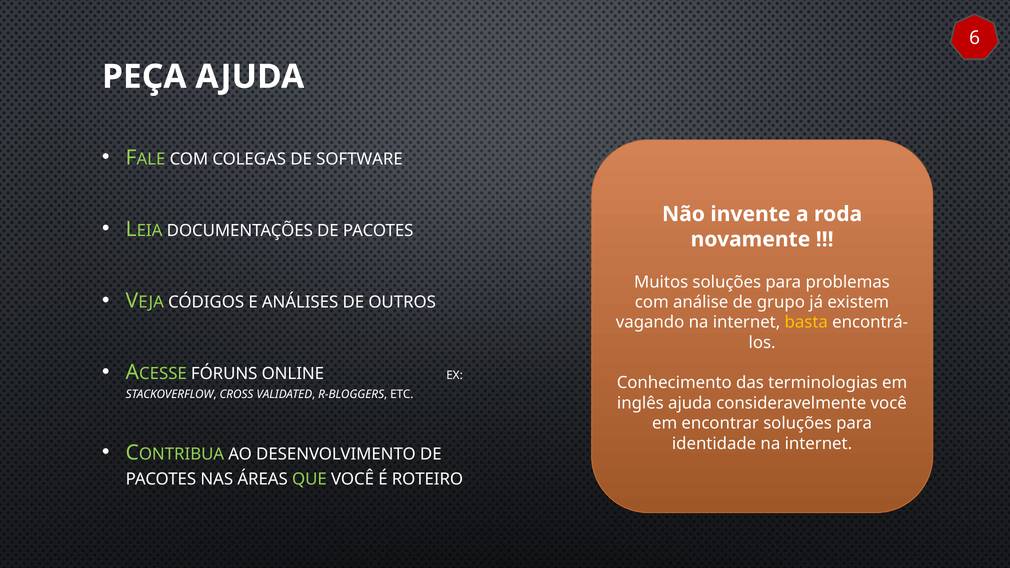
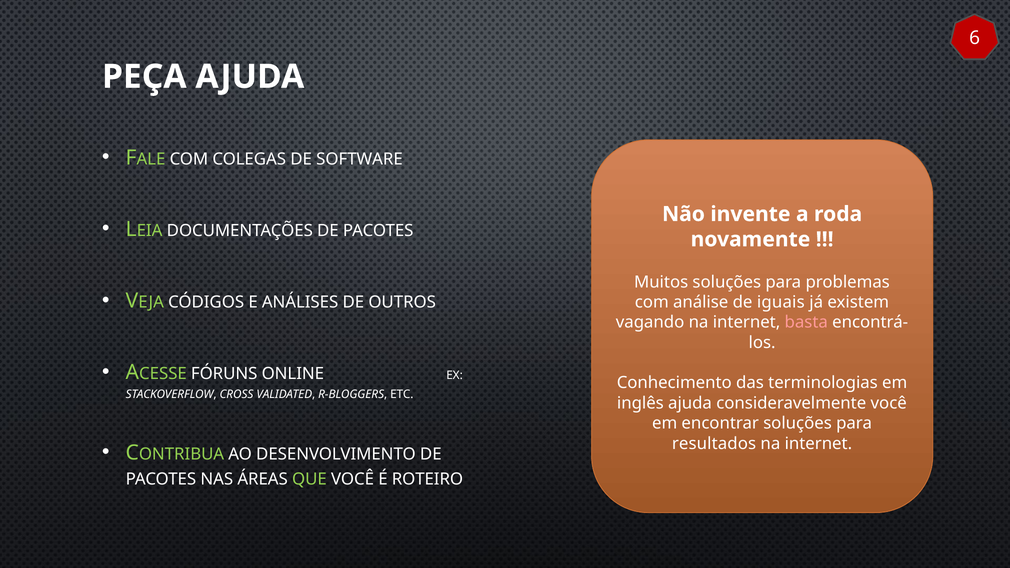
grupo: grupo -> iguais
basta colour: yellow -> pink
identidade: identidade -> resultados
